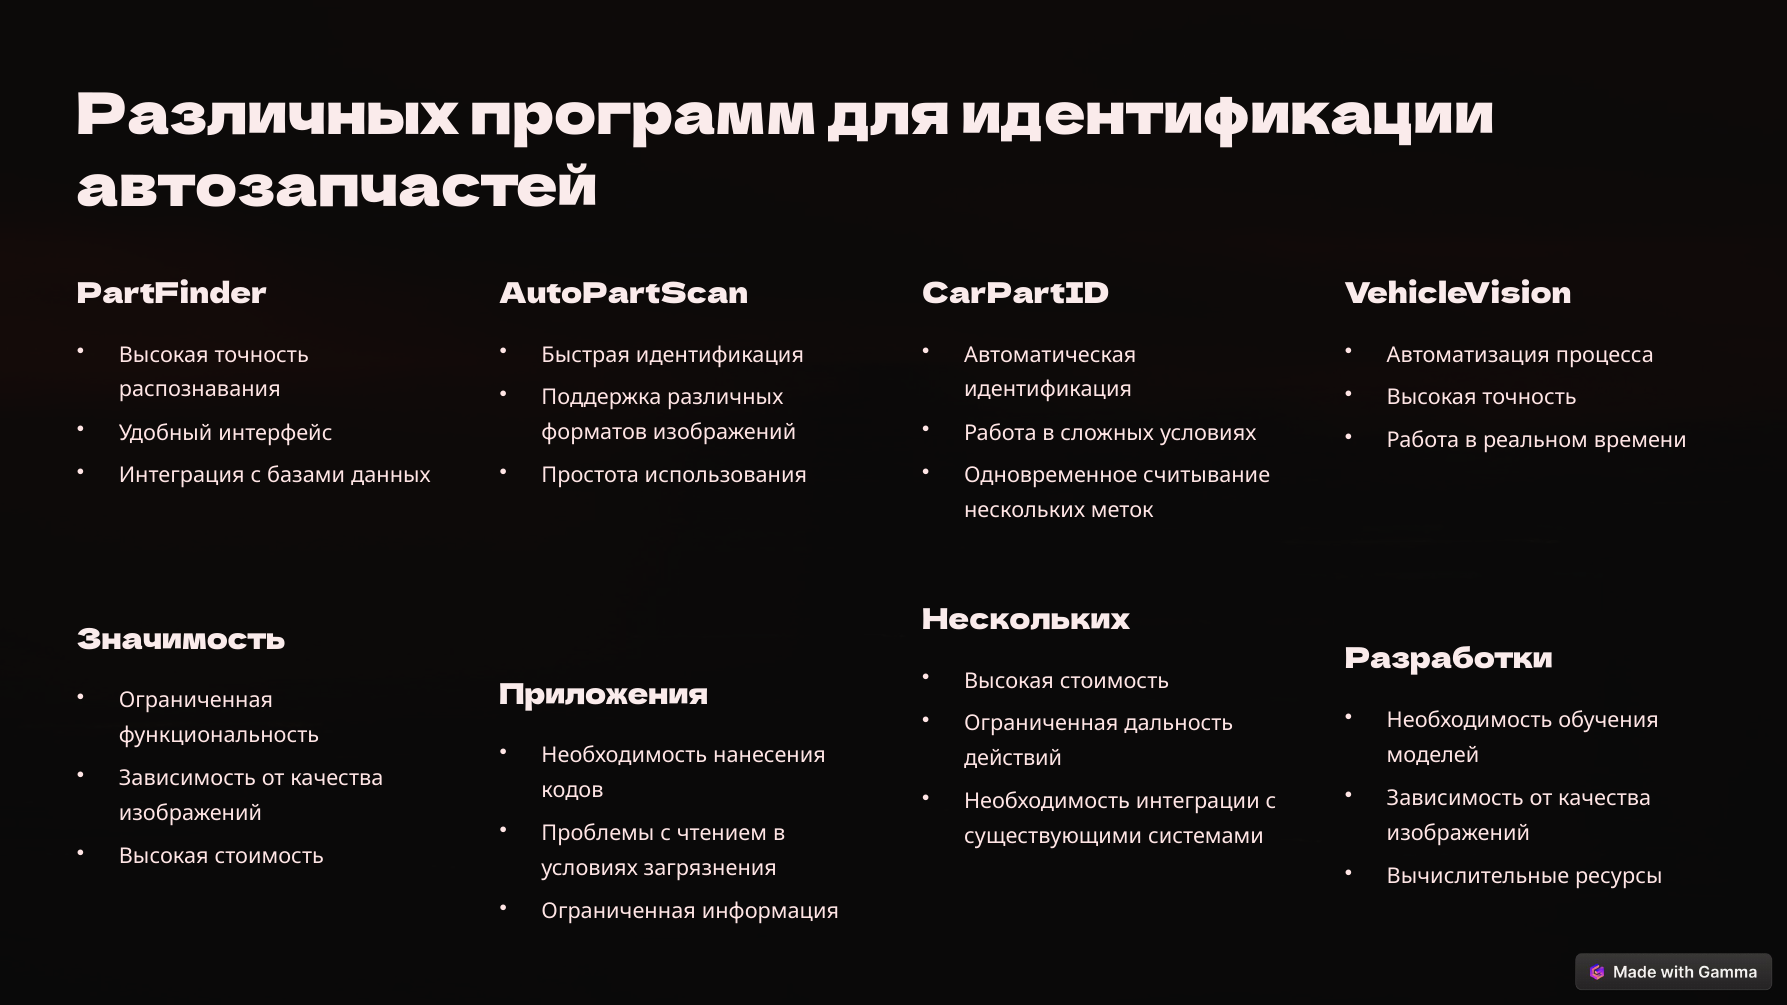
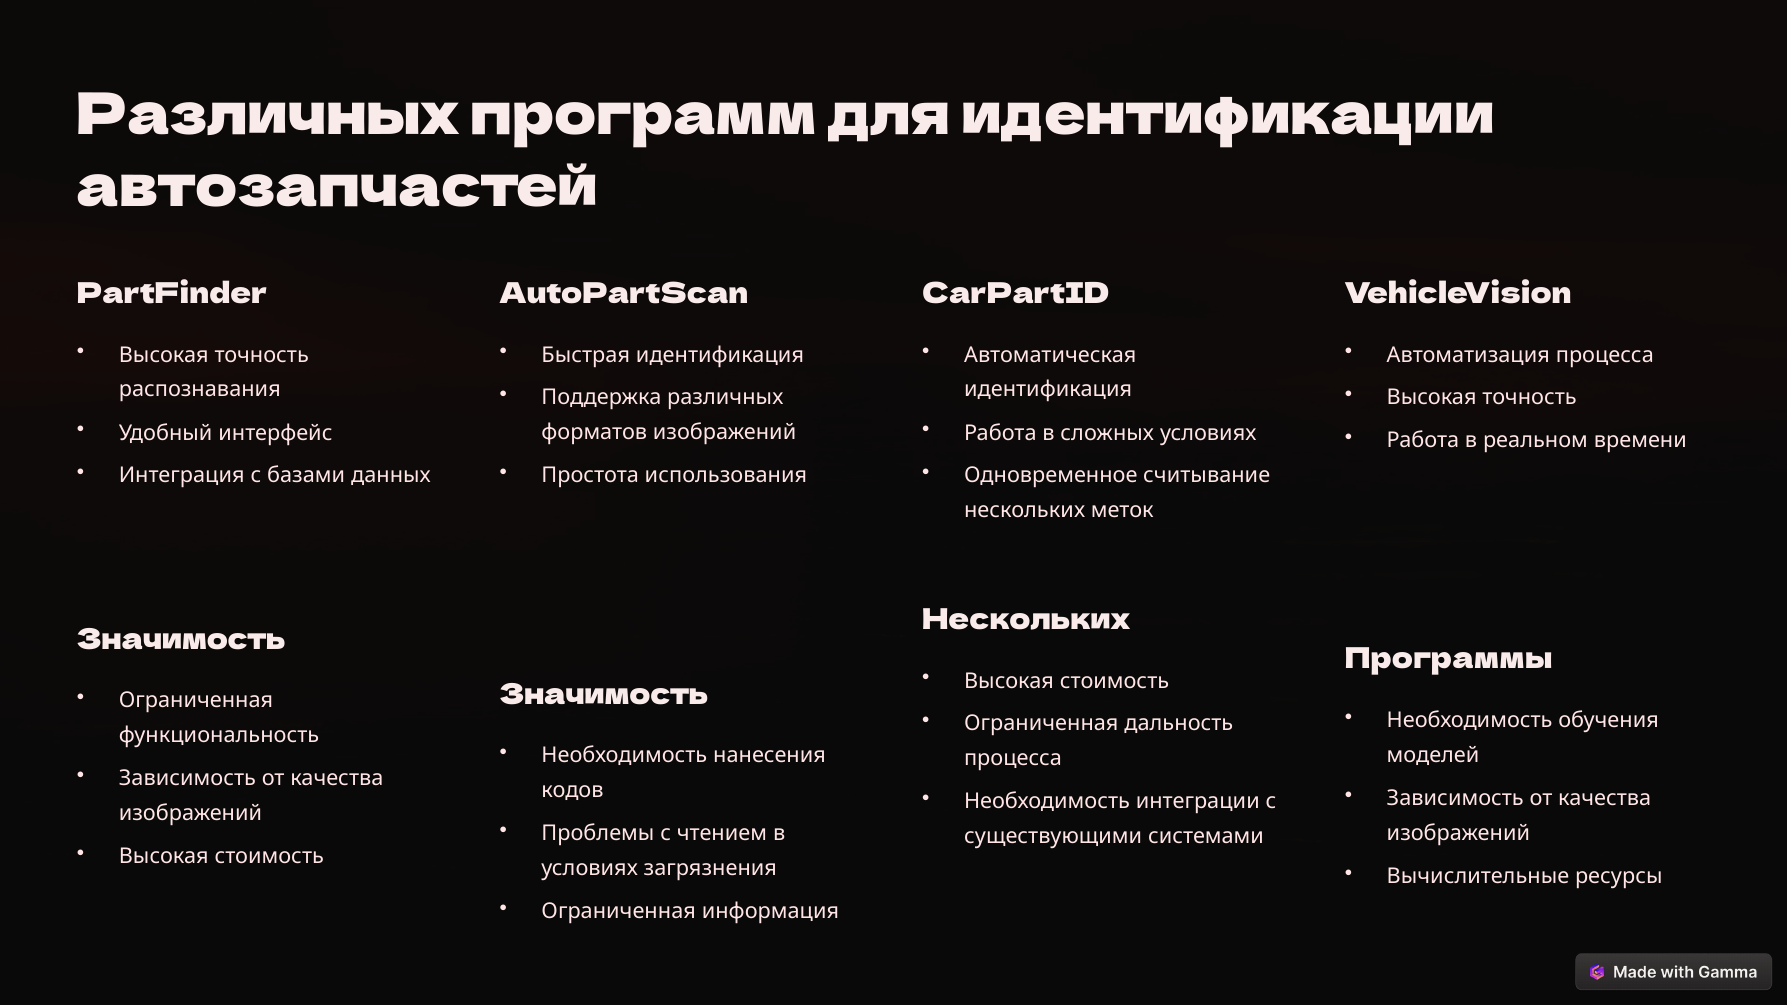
Разработки: Разработки -> Программы
Приложения at (604, 695): Приложения -> Значимость
действий at (1013, 759): действий -> процесса
